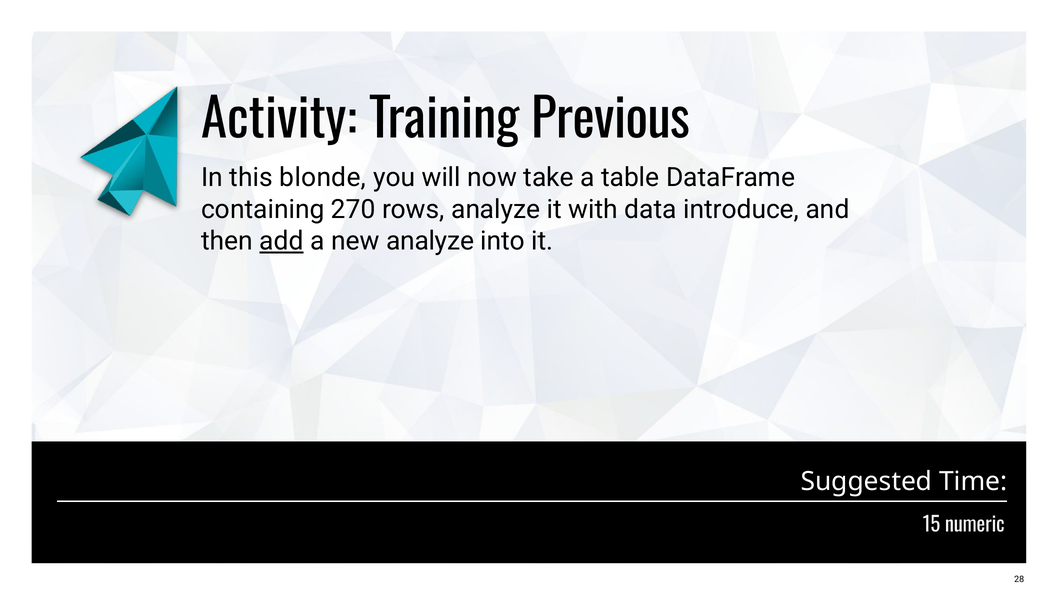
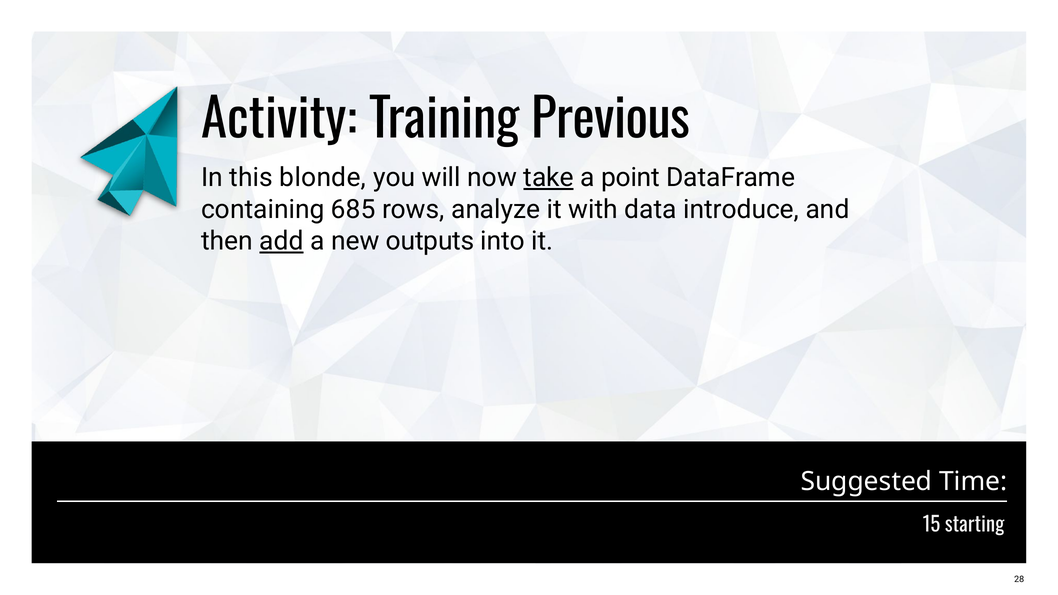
take underline: none -> present
table: table -> point
270: 270 -> 685
new analyze: analyze -> outputs
numeric: numeric -> starting
